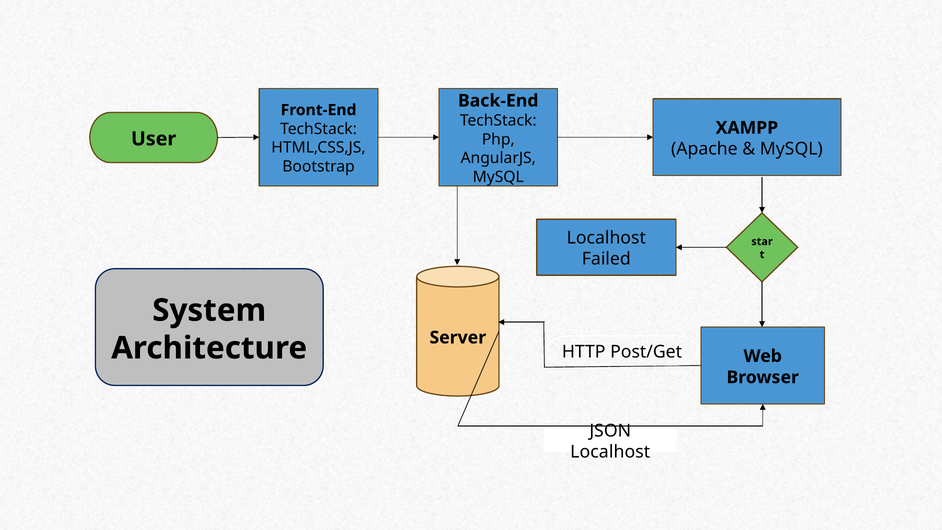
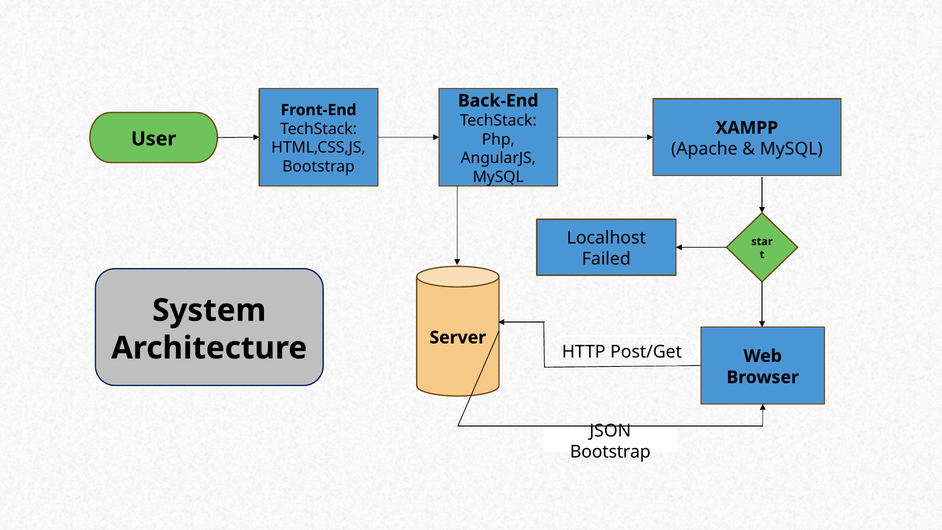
Localhost at (610, 452): Localhost -> Bootstrap
